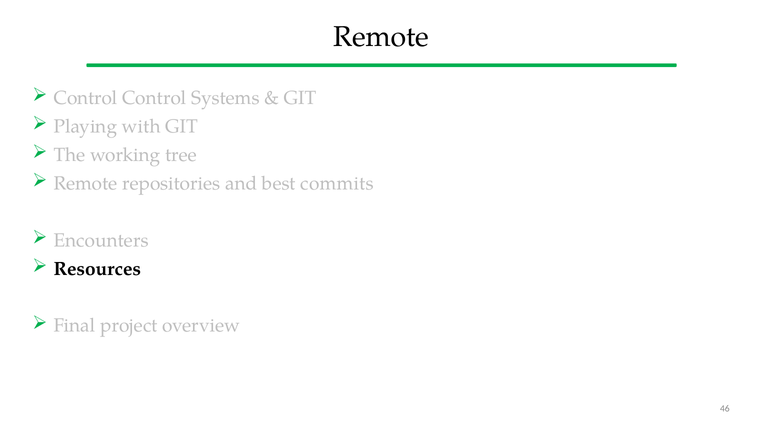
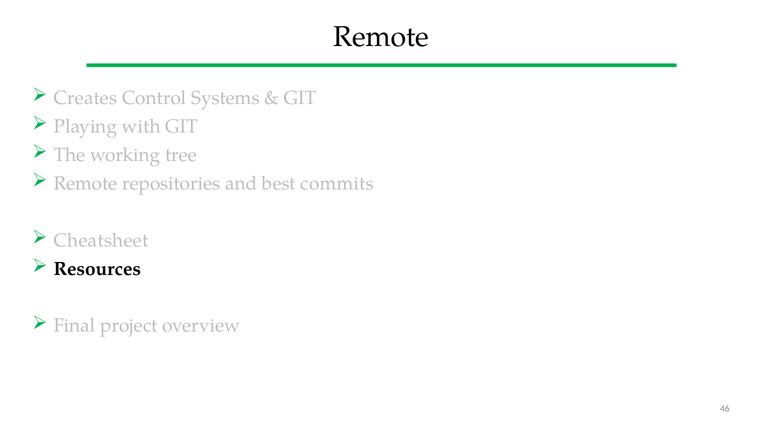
Control at (86, 98): Control -> Creates
Encounters: Encounters -> Cheatsheet
